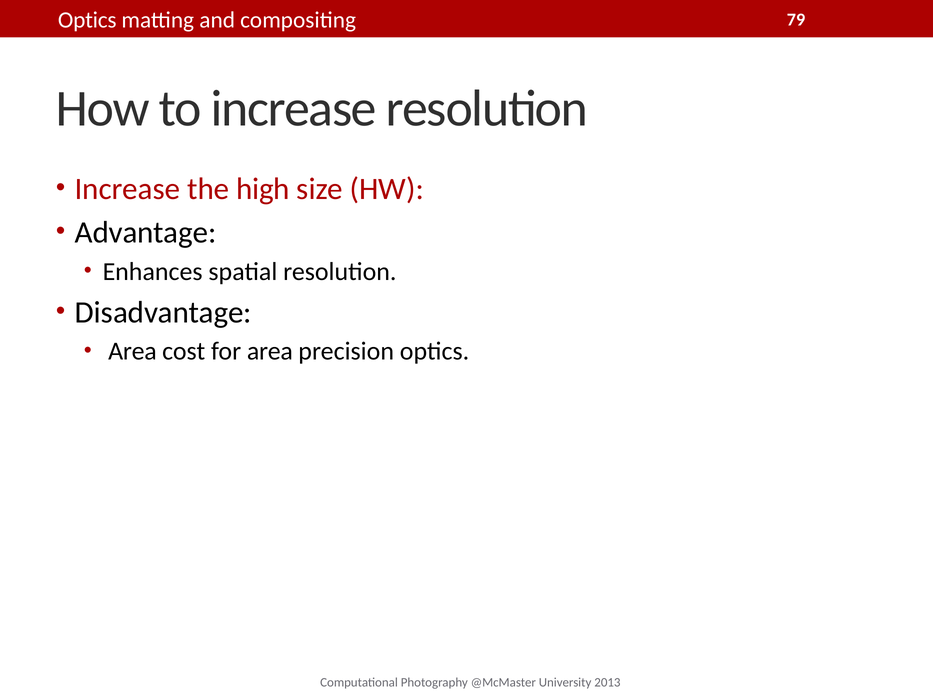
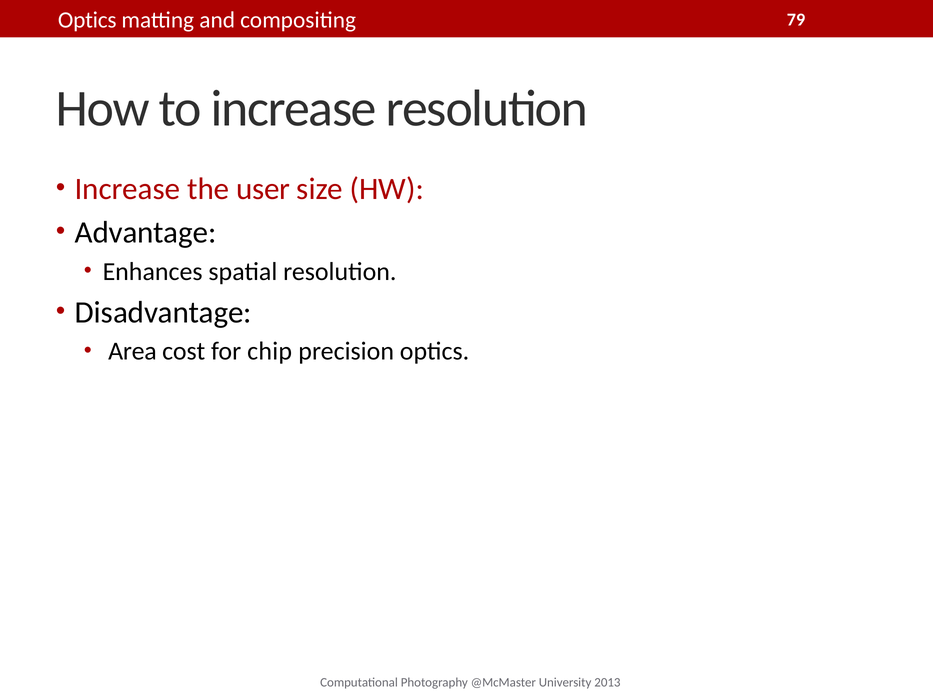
high: high -> user
for area: area -> chip
